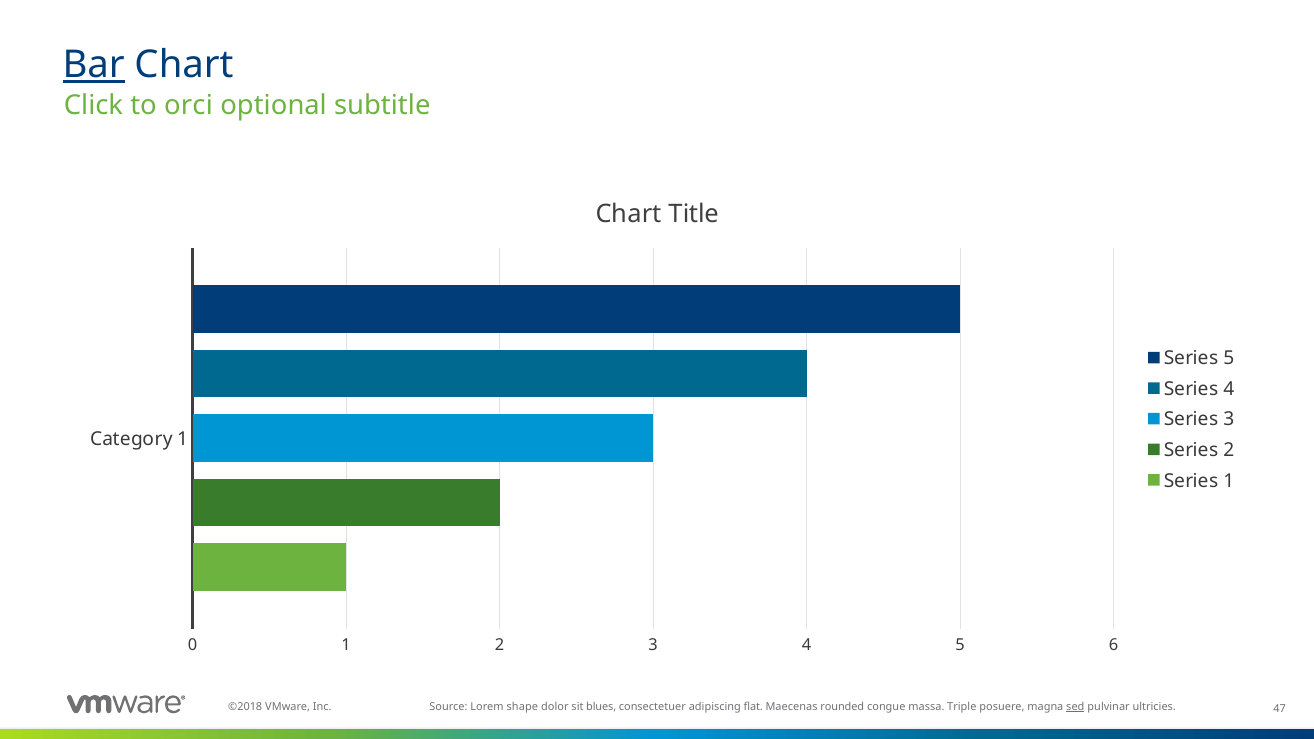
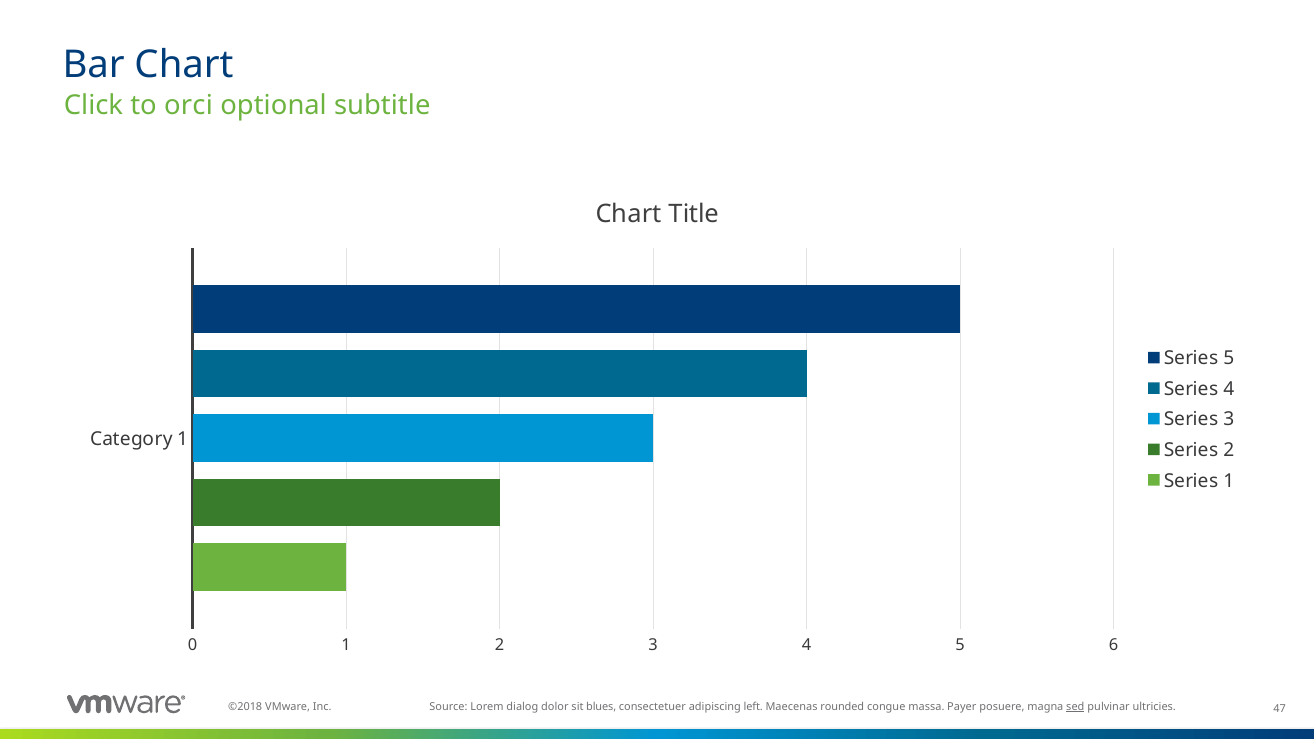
Bar underline: present -> none
shape: shape -> dialog
flat: flat -> left
Triple: Triple -> Payer
